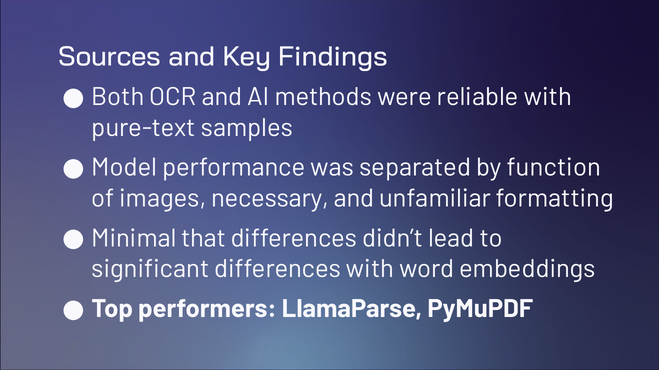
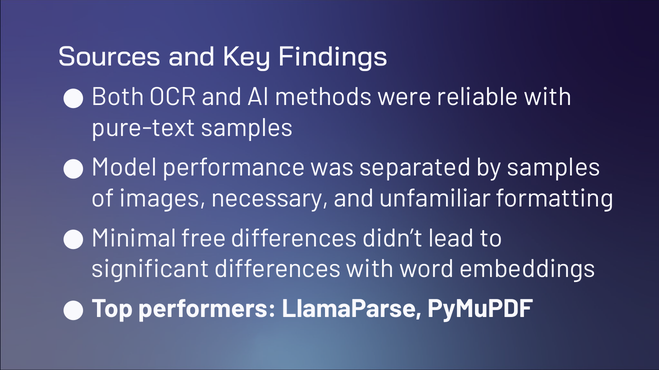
by function: function -> samples
that: that -> free
